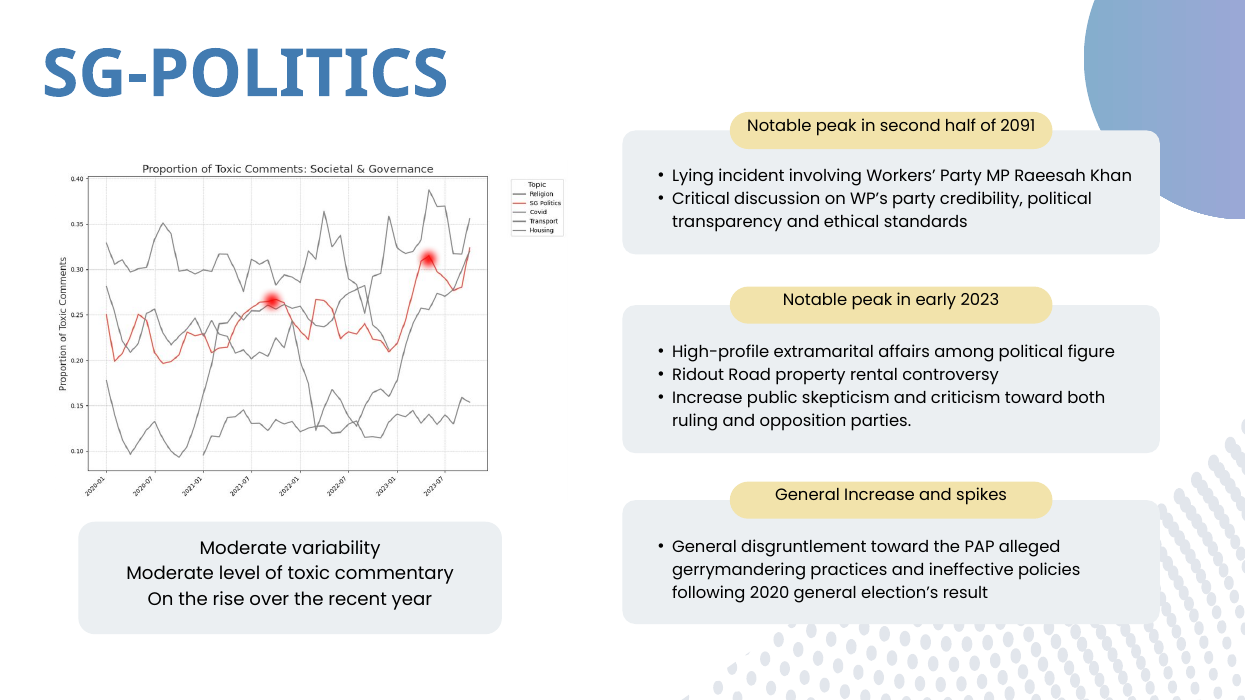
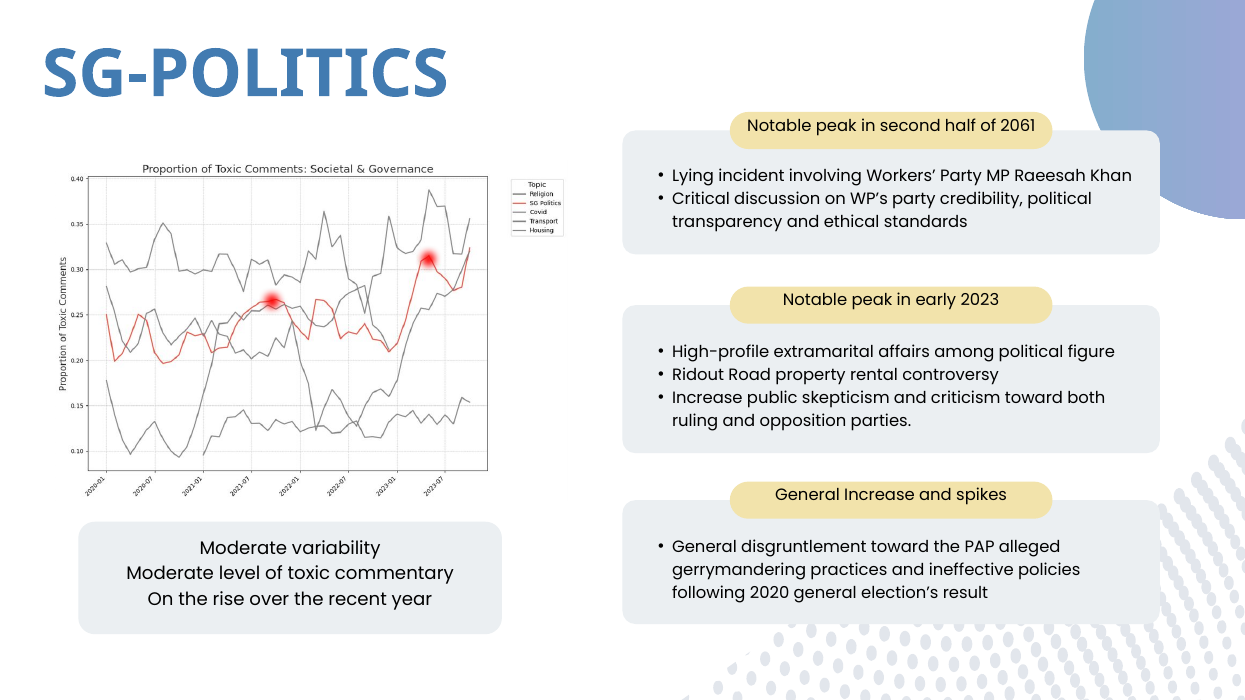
2091: 2091 -> 2061
